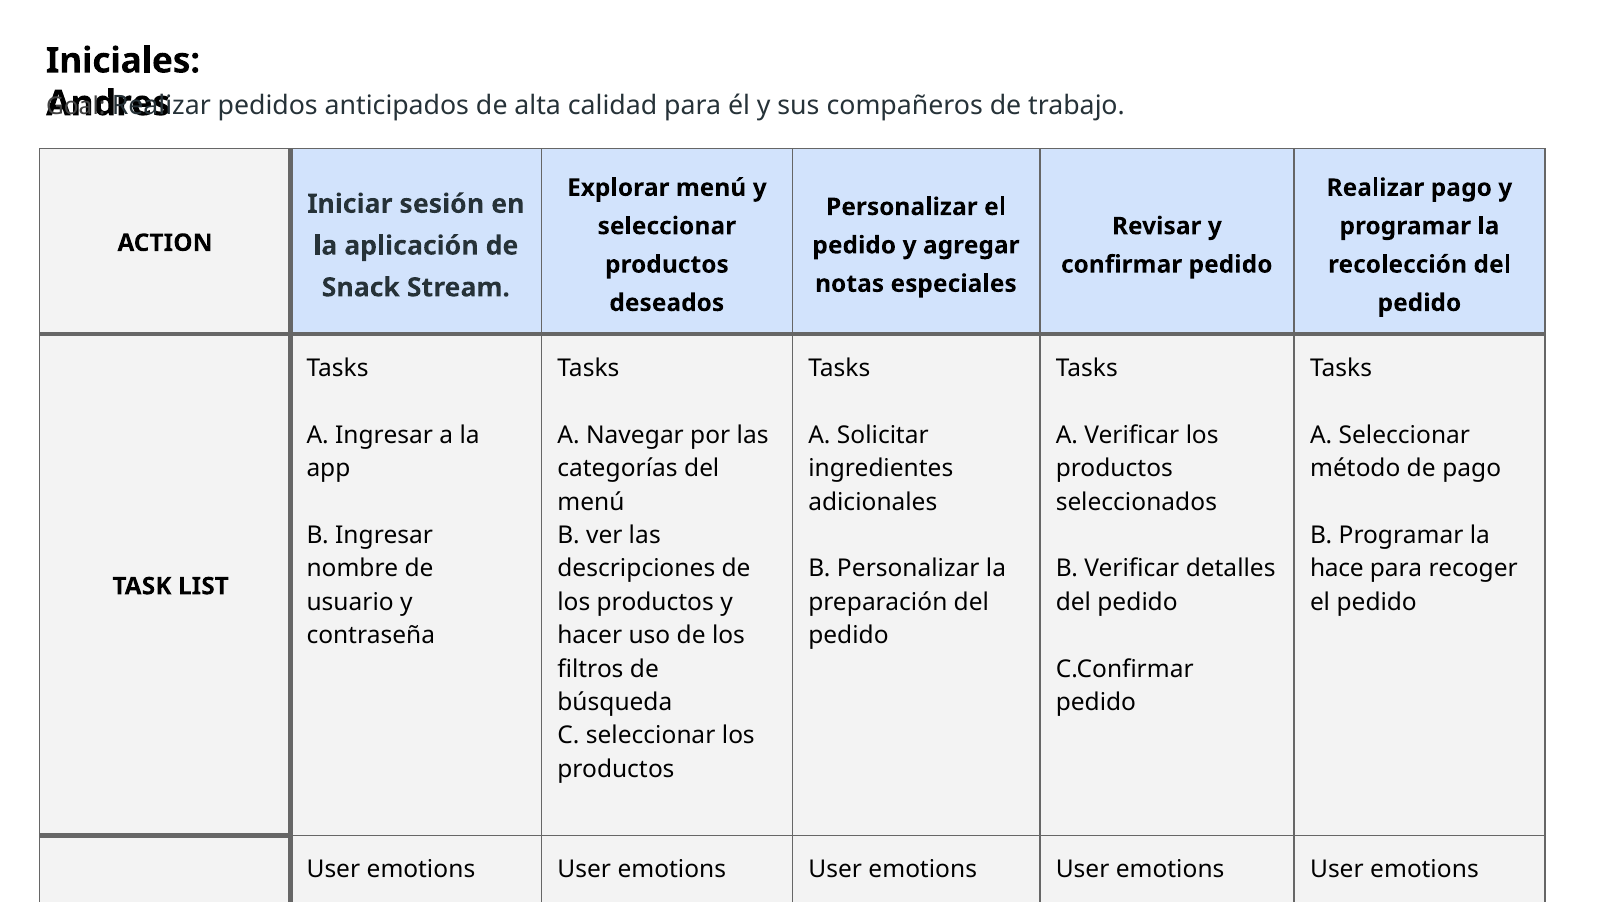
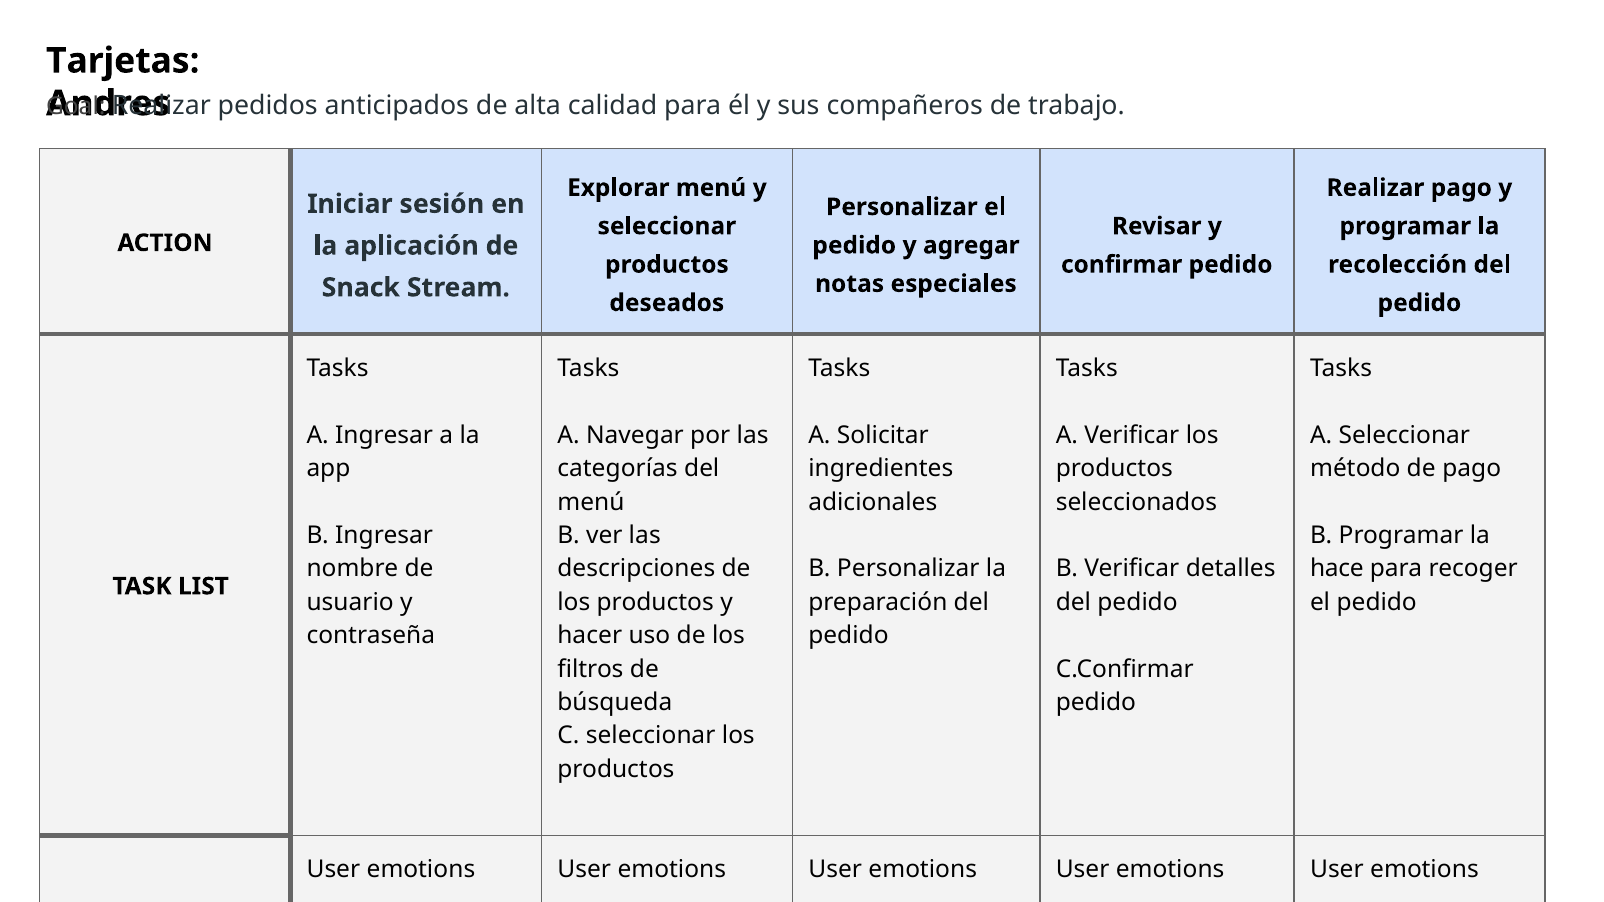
Iniciales: Iniciales -> Tarjetas
